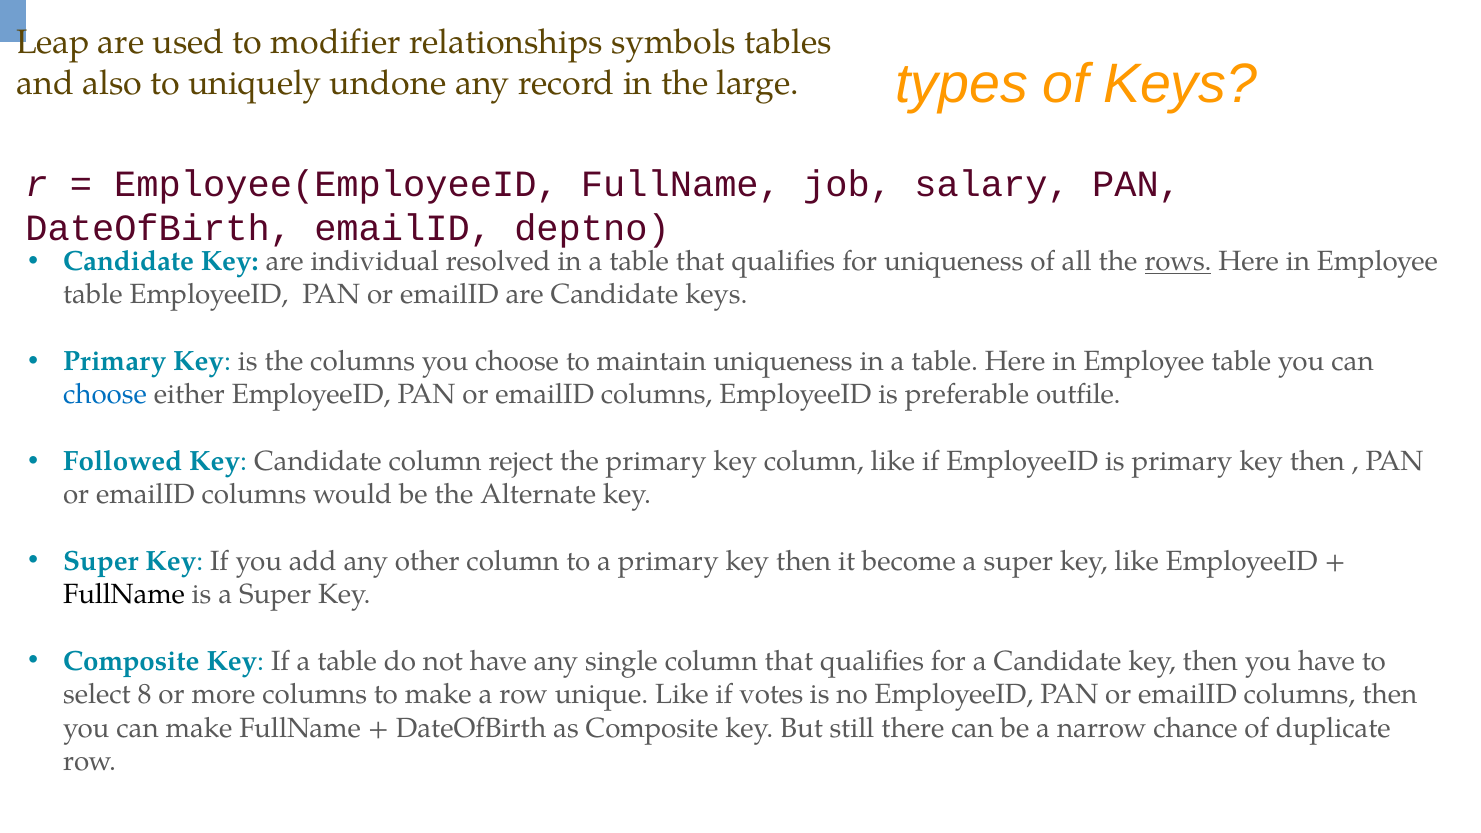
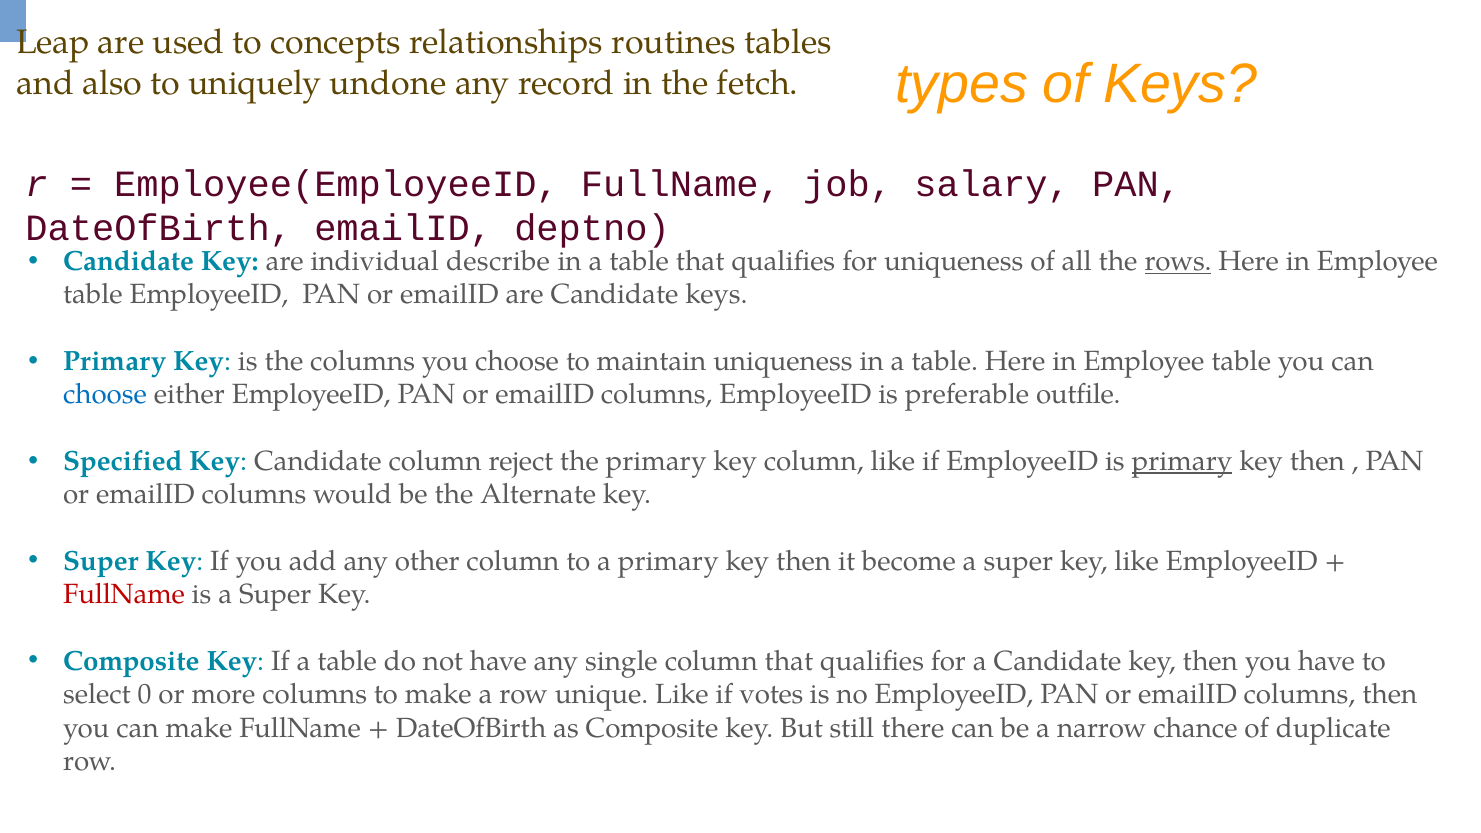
modifier: modifier -> concepts
symbols: symbols -> routines
large: large -> fetch
resolved: resolved -> describe
Followed: Followed -> Specified
primary at (1182, 461) underline: none -> present
FullName at (124, 595) colour: black -> red
8: 8 -> 0
